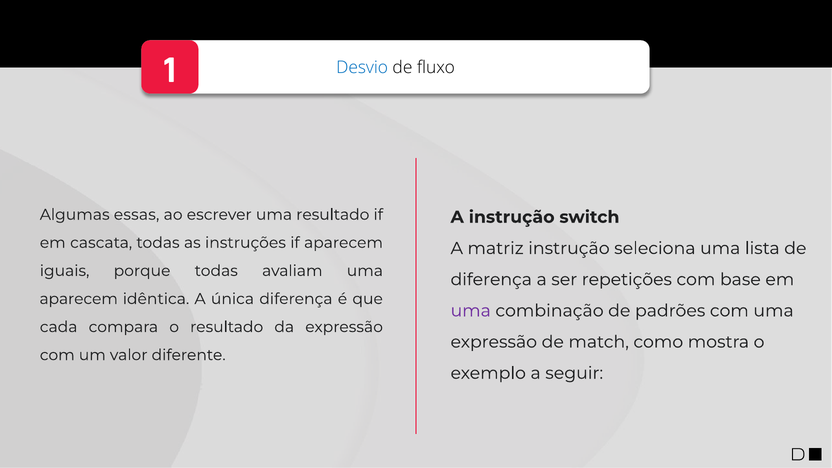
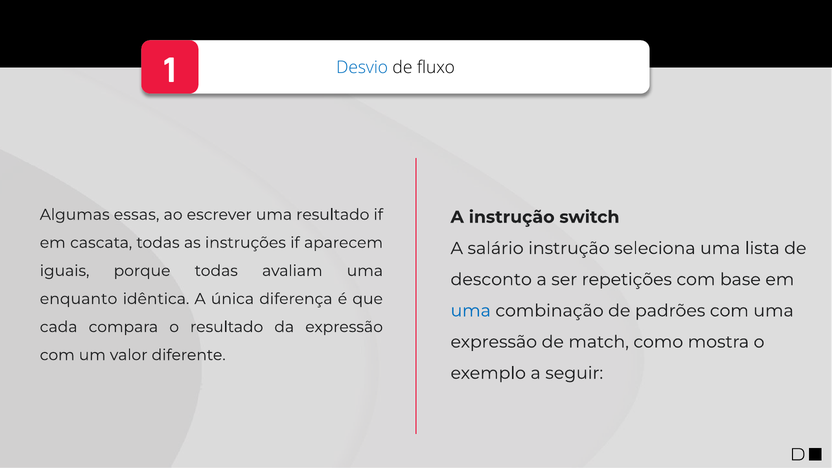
matriz: matriz -> salário
diferença at (491, 279): diferença -> desconto
aparecem at (79, 299): aparecem -> enquanto
uma at (471, 311) colour: purple -> blue
